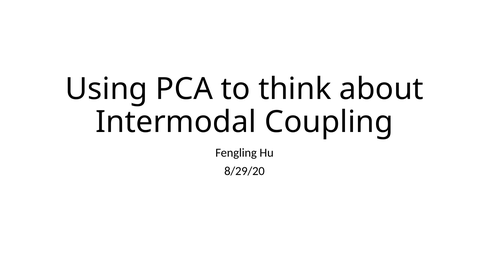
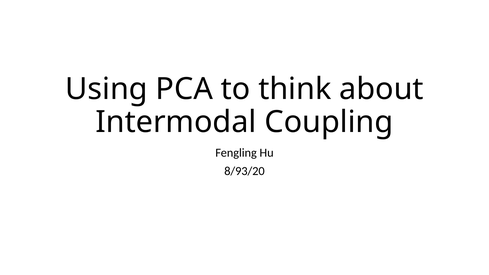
8/29/20: 8/29/20 -> 8/93/20
